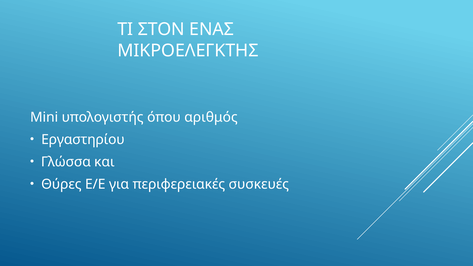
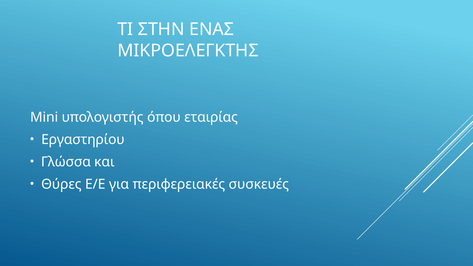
ΣΤΟΝ: ΣΤΟΝ -> ΣΤΗΝ
αριθμός: αριθμός -> εταιρίας
